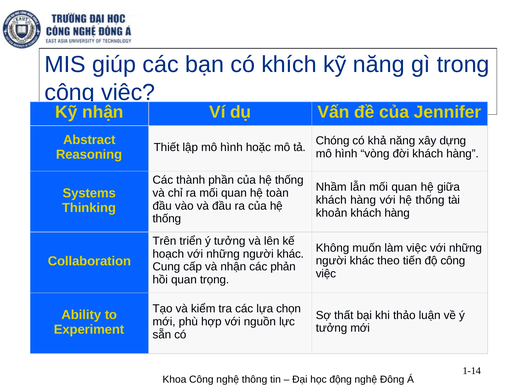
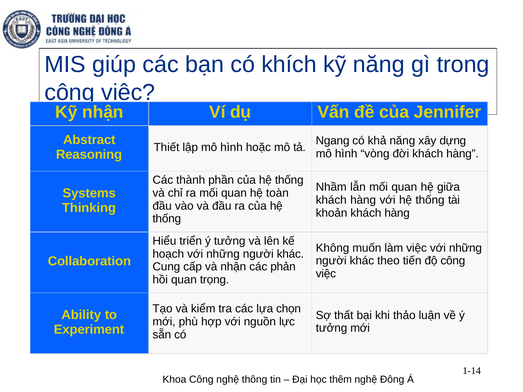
Chóng: Chóng -> Ngang
Trên: Trên -> Hiểu
động: động -> thêm
